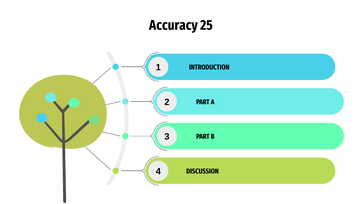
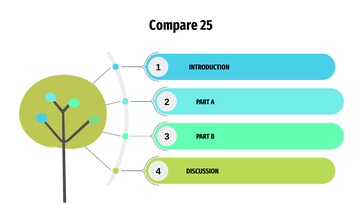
Accuracy: Accuracy -> Compare
